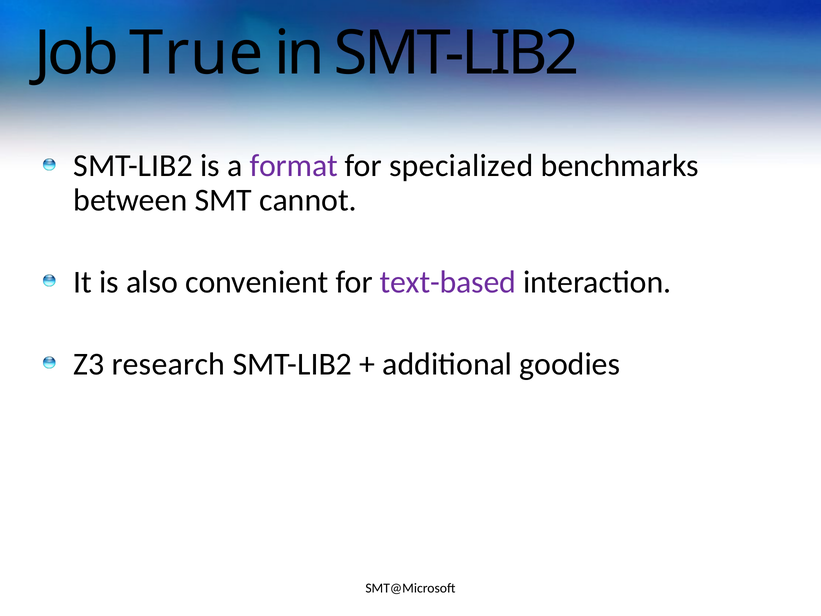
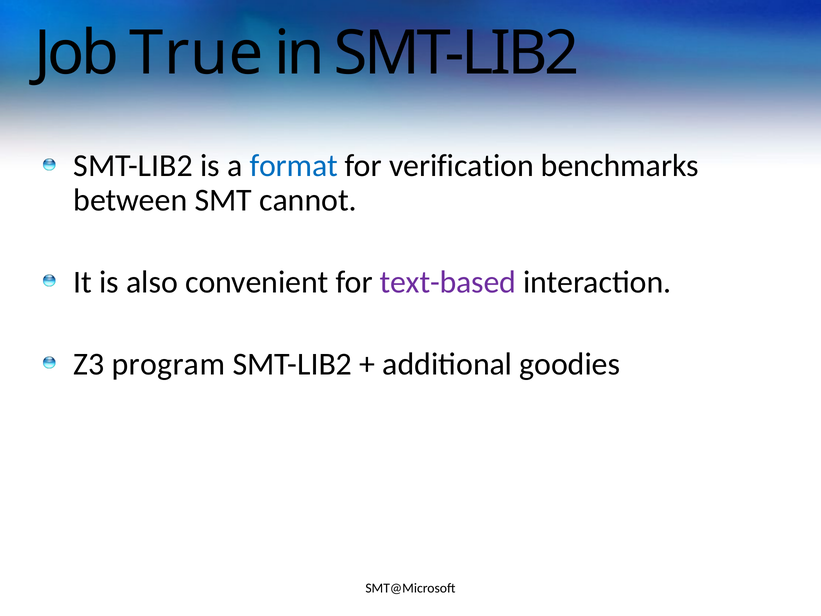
format colour: purple -> blue
specialized: specialized -> verification
research: research -> program
